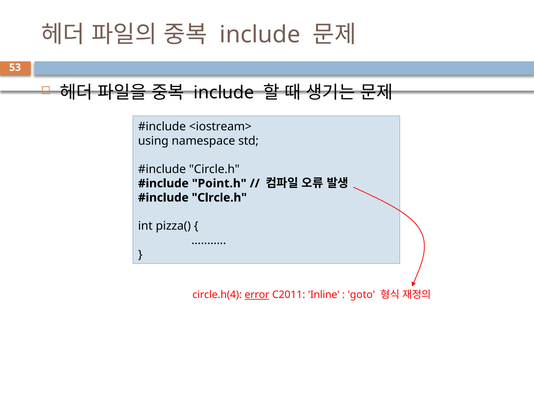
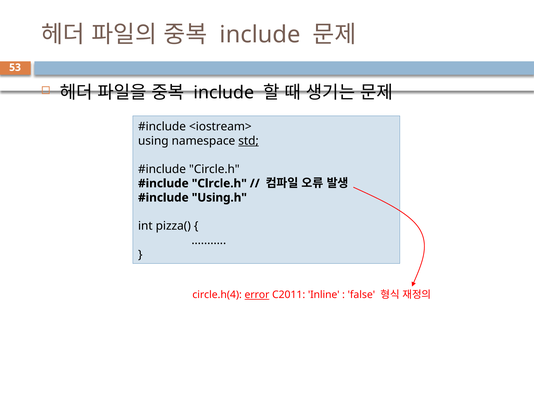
std underline: none -> present
Point.h: Point.h -> Clrcle.h
Clrcle.h: Clrcle.h -> Using.h
goto: goto -> false
